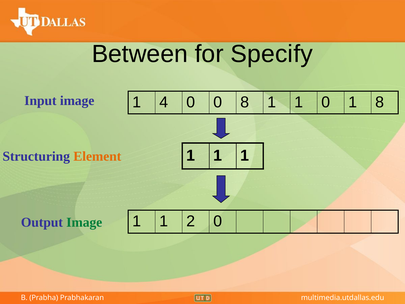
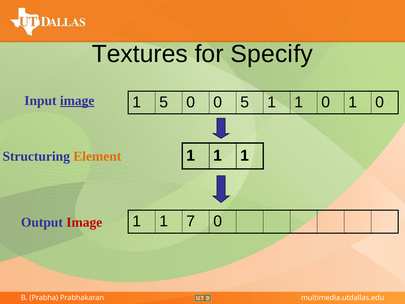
Between: Between -> Textures
image at (77, 101) underline: none -> present
1 4: 4 -> 5
0 8: 8 -> 5
0 1 8: 8 -> 0
2: 2 -> 7
Image at (84, 222) colour: green -> red
